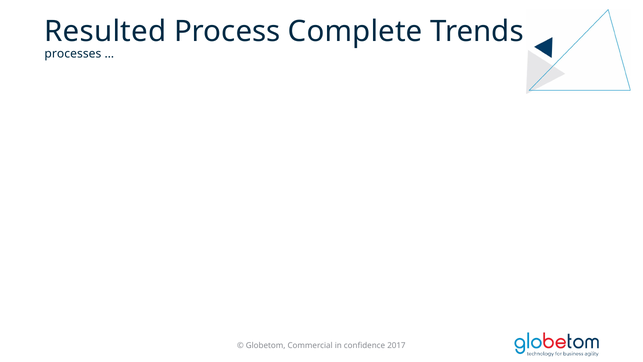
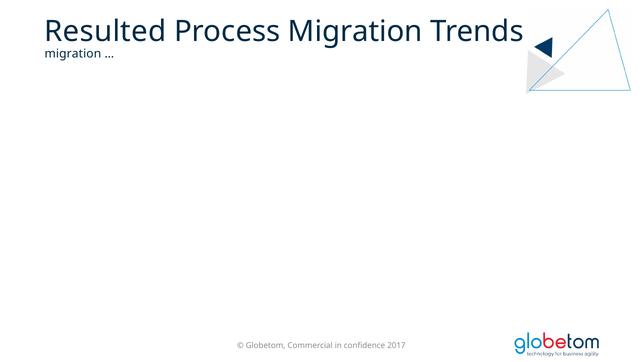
Process Complete: Complete -> Migration
processes at (73, 54): processes -> migration
